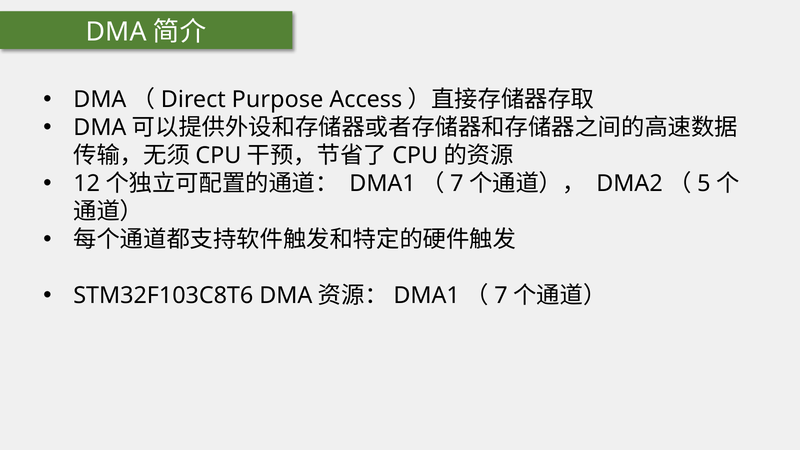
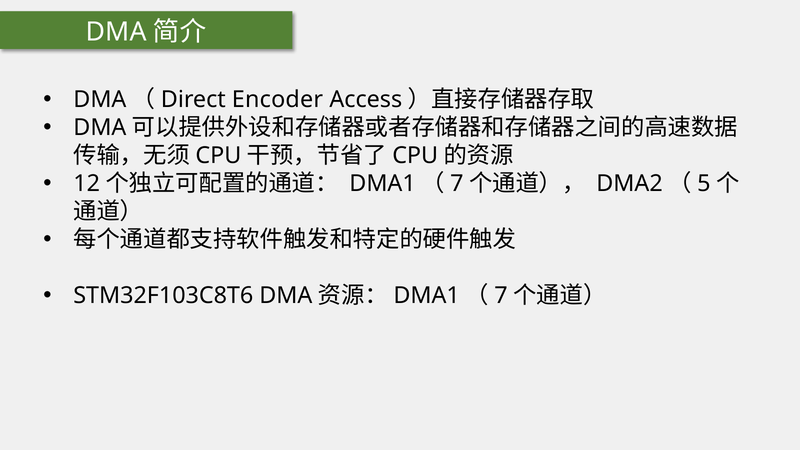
Purpose: Purpose -> Encoder
